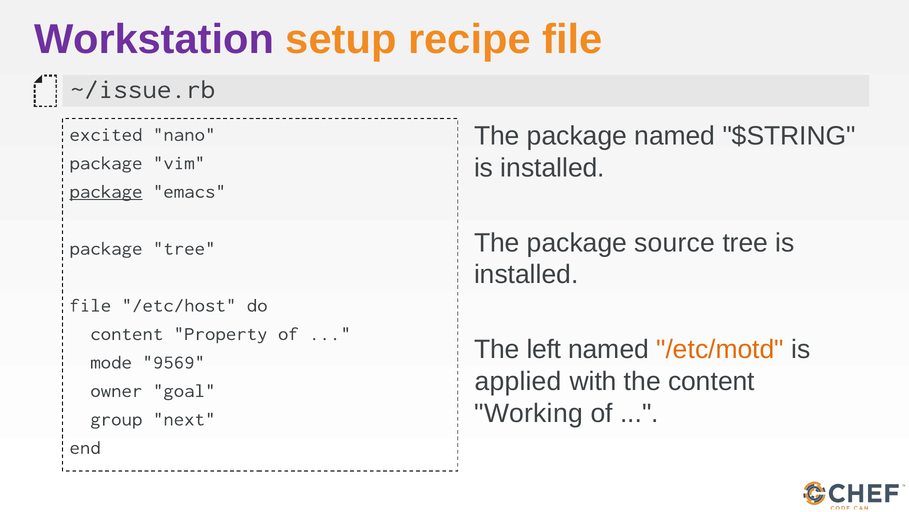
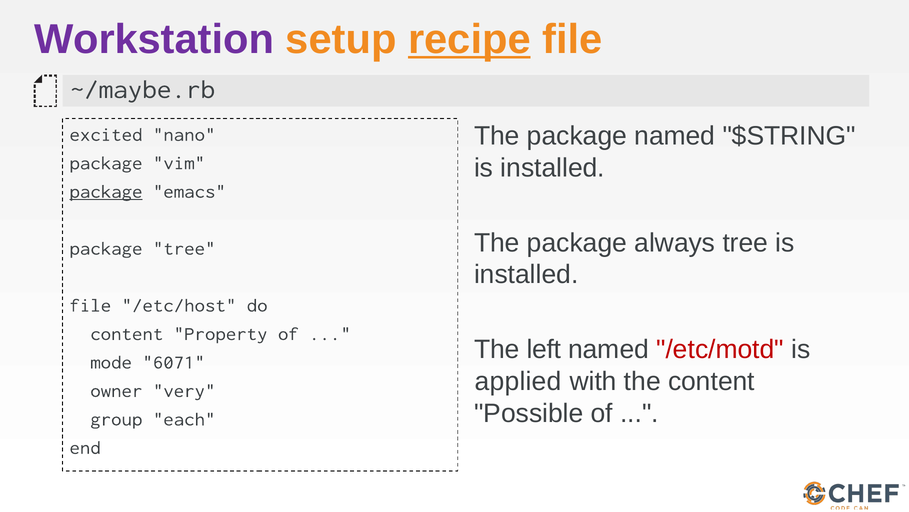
recipe underline: none -> present
~/issue.rb: ~/issue.rb -> ~/maybe.rb
source: source -> always
/etc/motd colour: orange -> red
9569: 9569 -> 6071
goal: goal -> very
Working: Working -> Possible
next: next -> each
